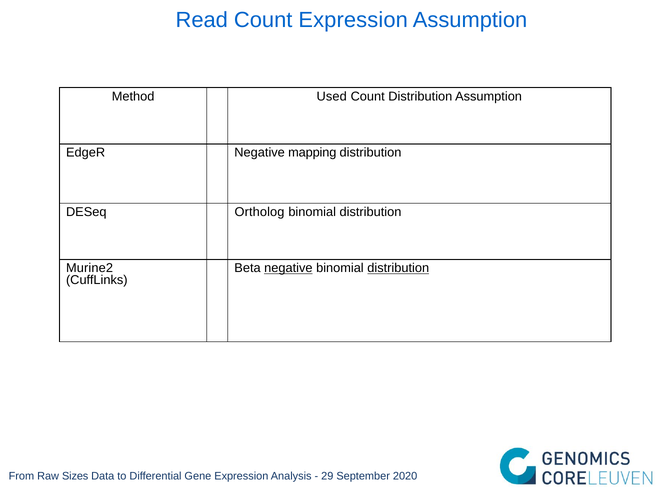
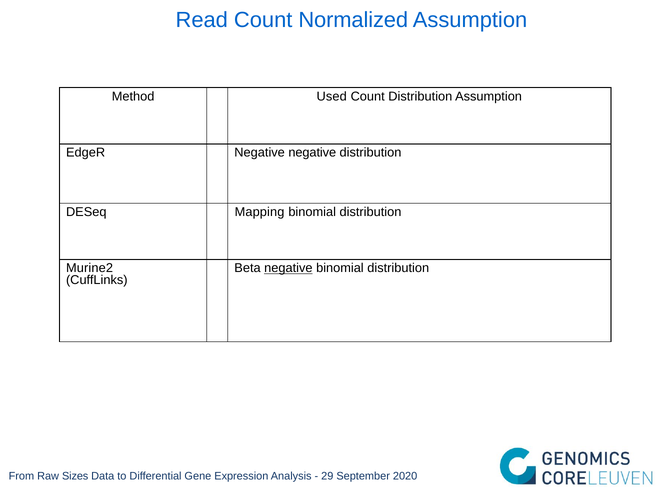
Count Expression: Expression -> Normalized
Negative mapping: mapping -> negative
Ortholog: Ortholog -> Mapping
distribution at (398, 268) underline: present -> none
